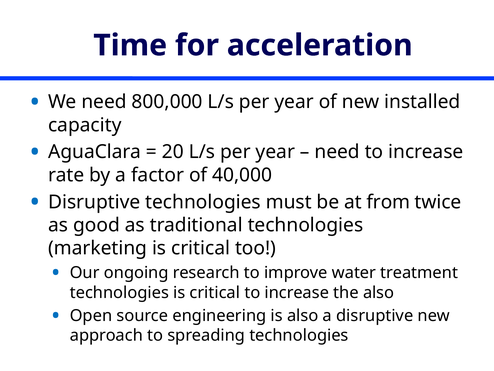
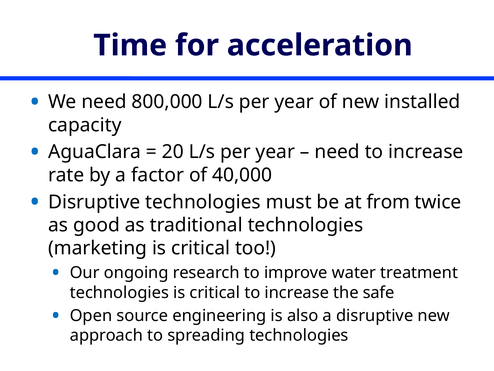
the also: also -> safe
